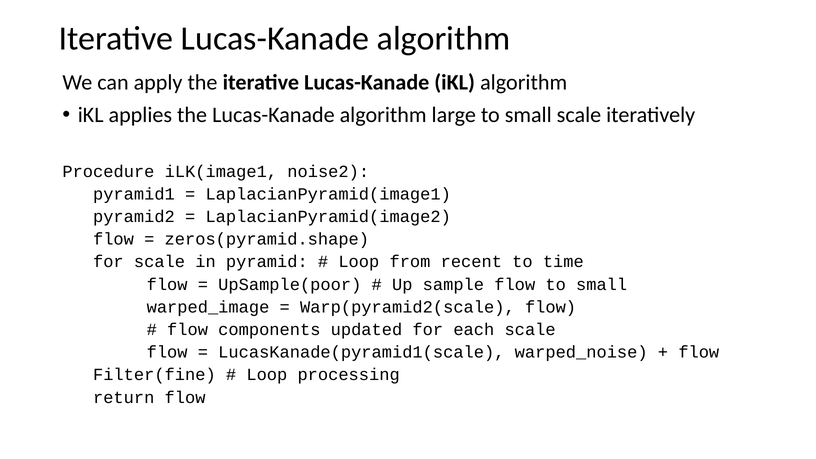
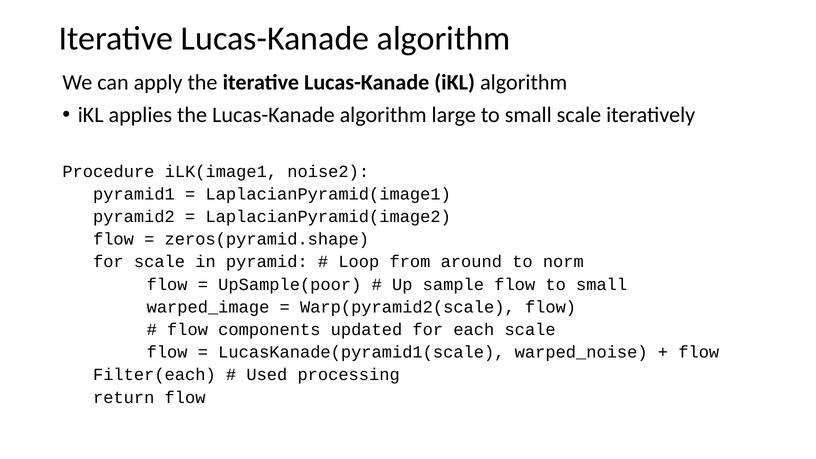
recent: recent -> around
time: time -> norm
Filter(fine: Filter(fine -> Filter(each
Loop at (267, 375): Loop -> Used
